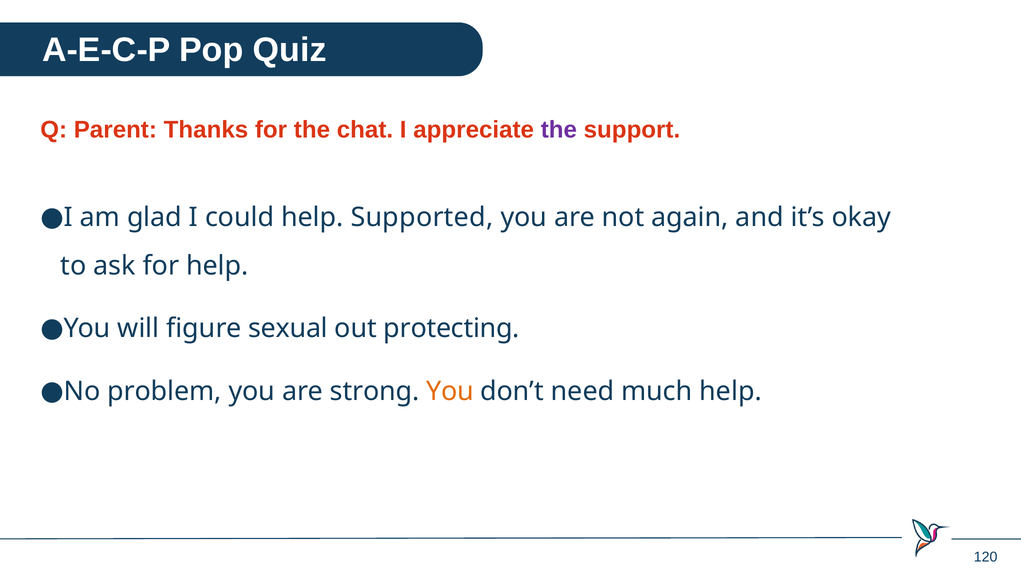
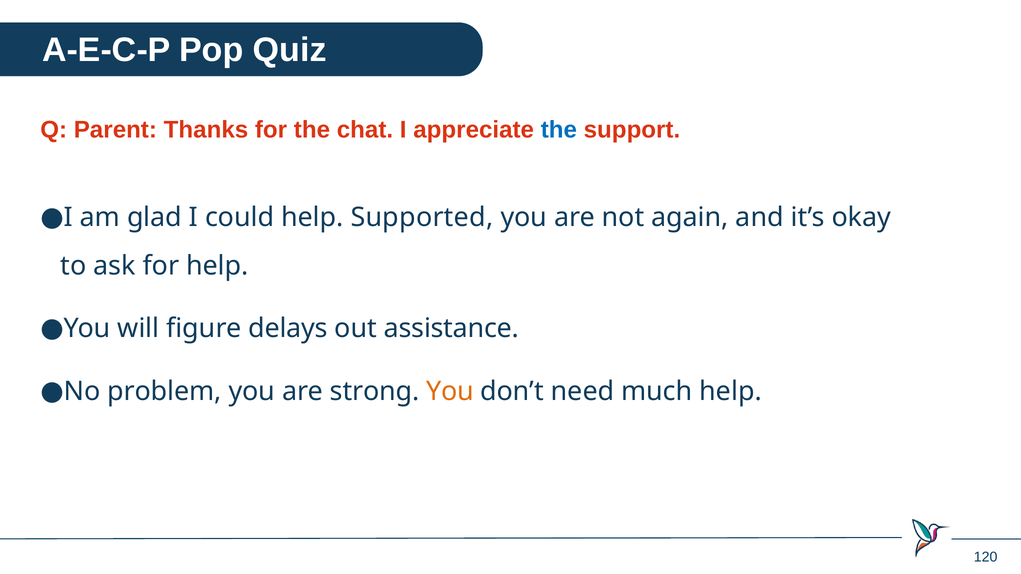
the at (559, 130) colour: purple -> blue
sexual: sexual -> delays
protecting: protecting -> assistance
